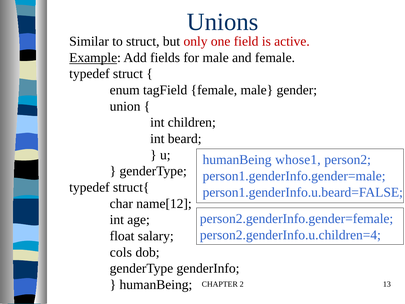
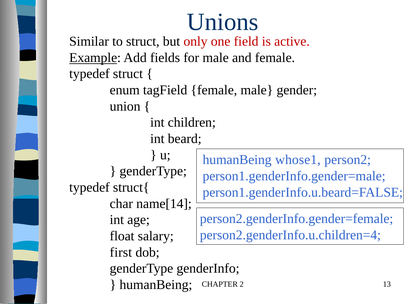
name[12: name[12 -> name[14
cols: cols -> first
